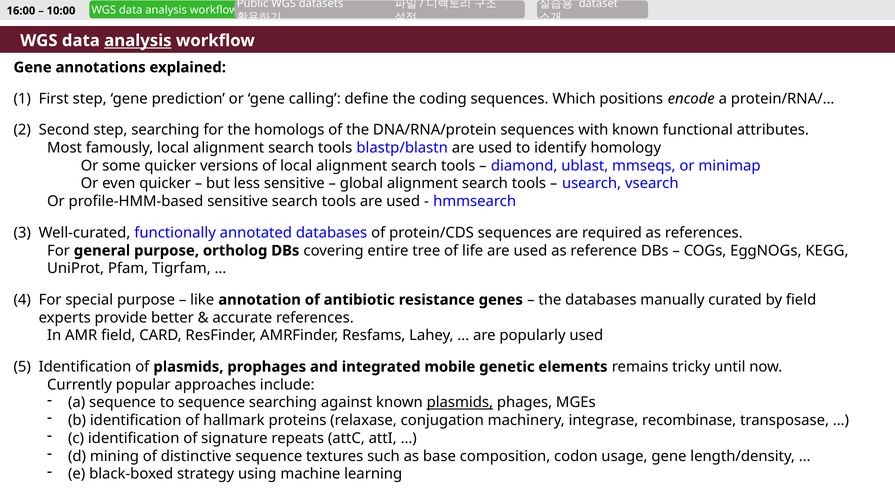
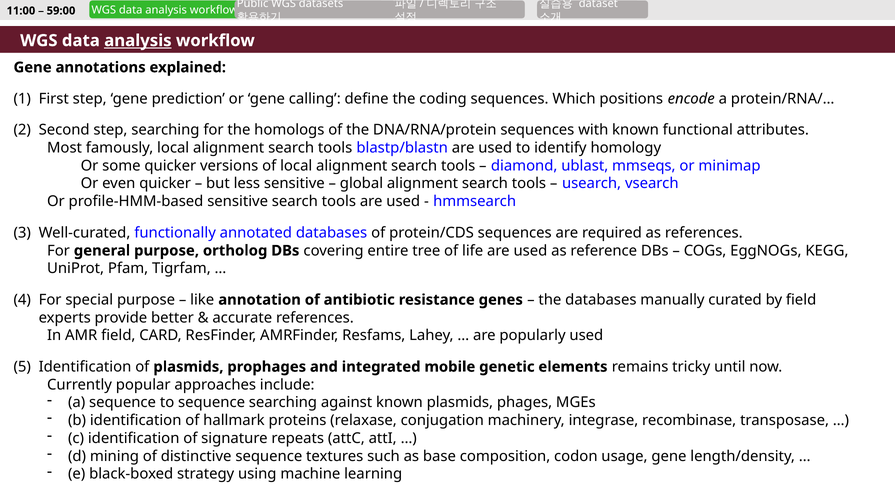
16:00: 16:00 -> 11:00
10:00: 10:00 -> 59:00
plasmids at (460, 403) underline: present -> none
